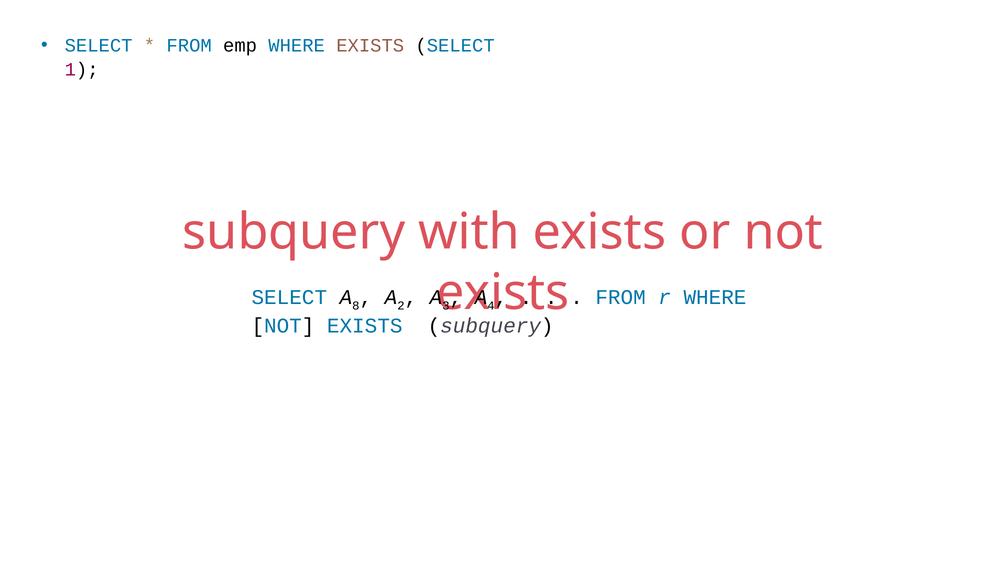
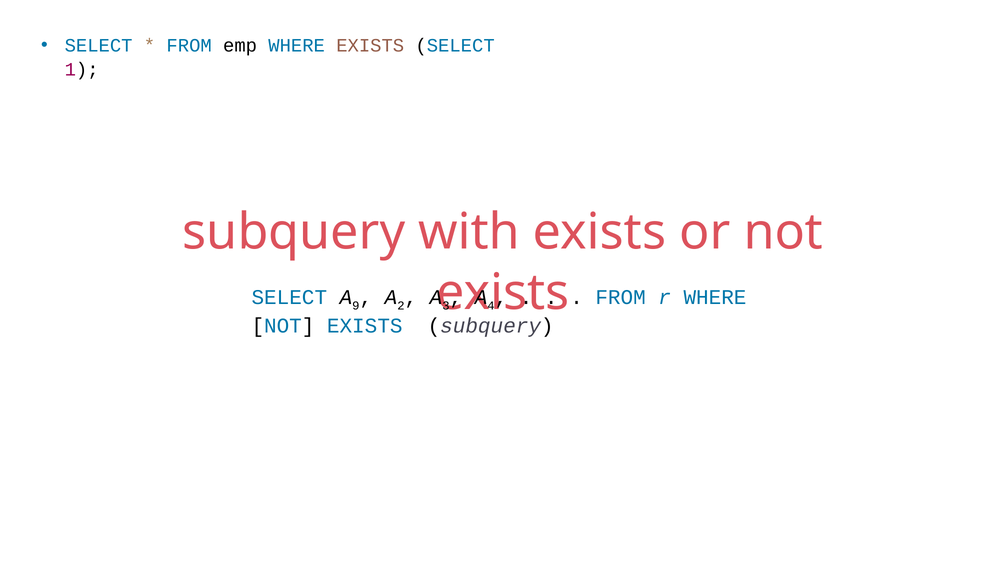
8: 8 -> 9
